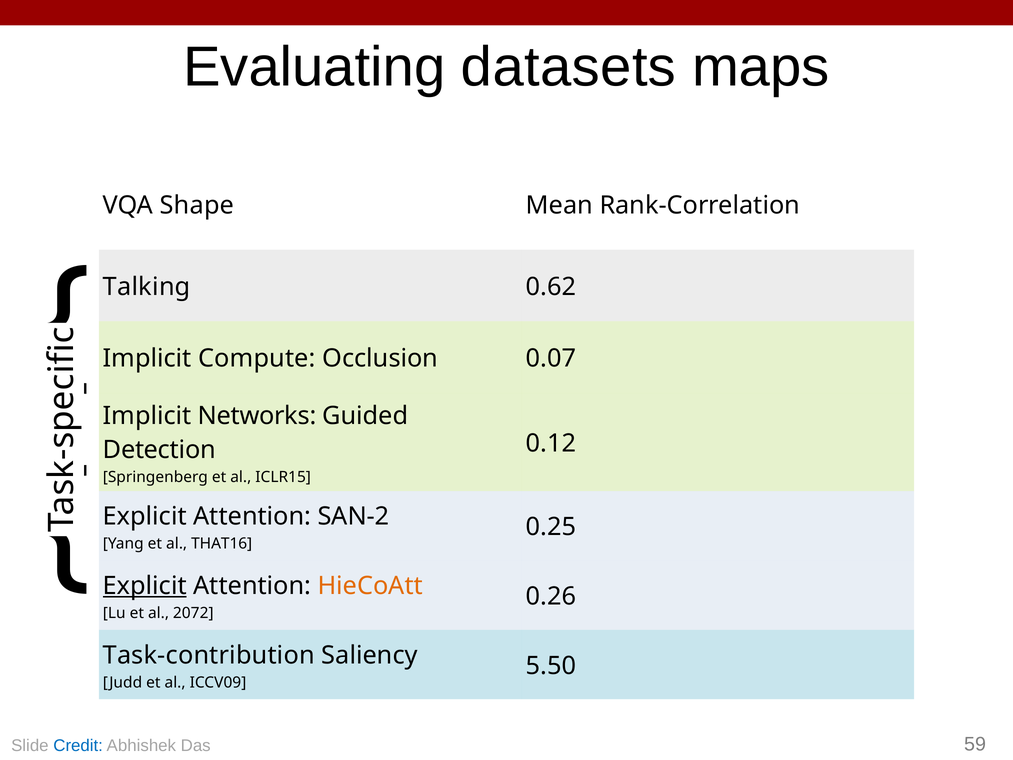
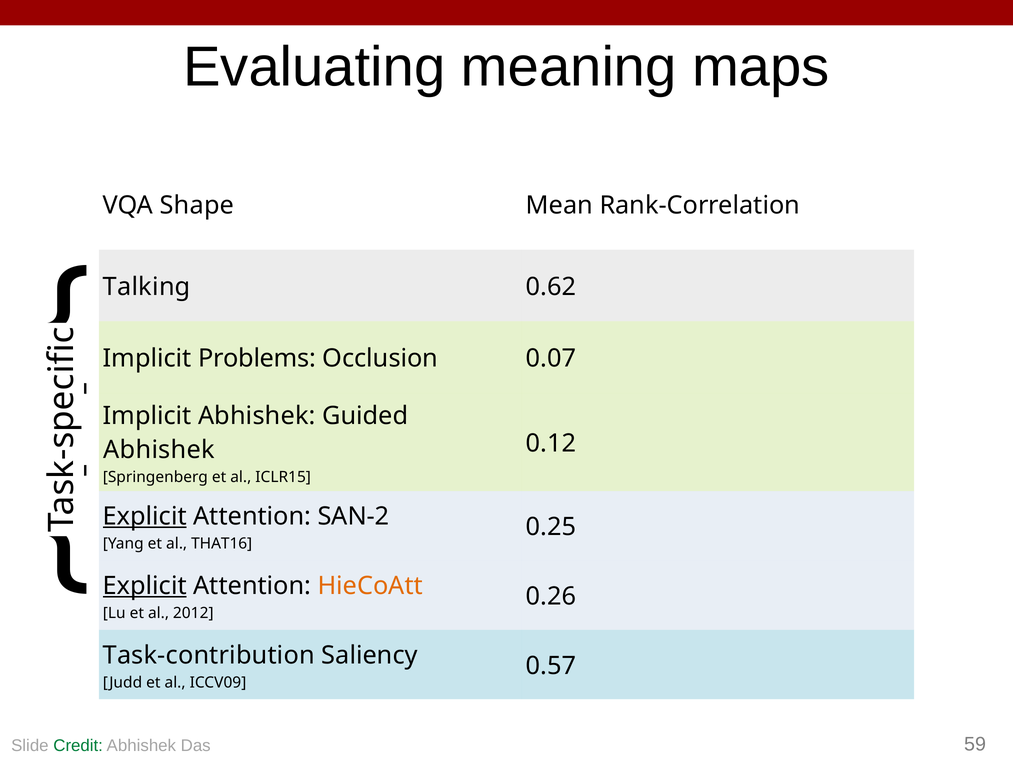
datasets: datasets -> meaning
Compute: Compute -> Problems
Implicit Networks: Networks -> Abhishek
Detection at (159, 450): Detection -> Abhishek
Explicit at (145, 516) underline: none -> present
2072: 2072 -> 2012
5.50: 5.50 -> 0.57
Credit colour: blue -> green
